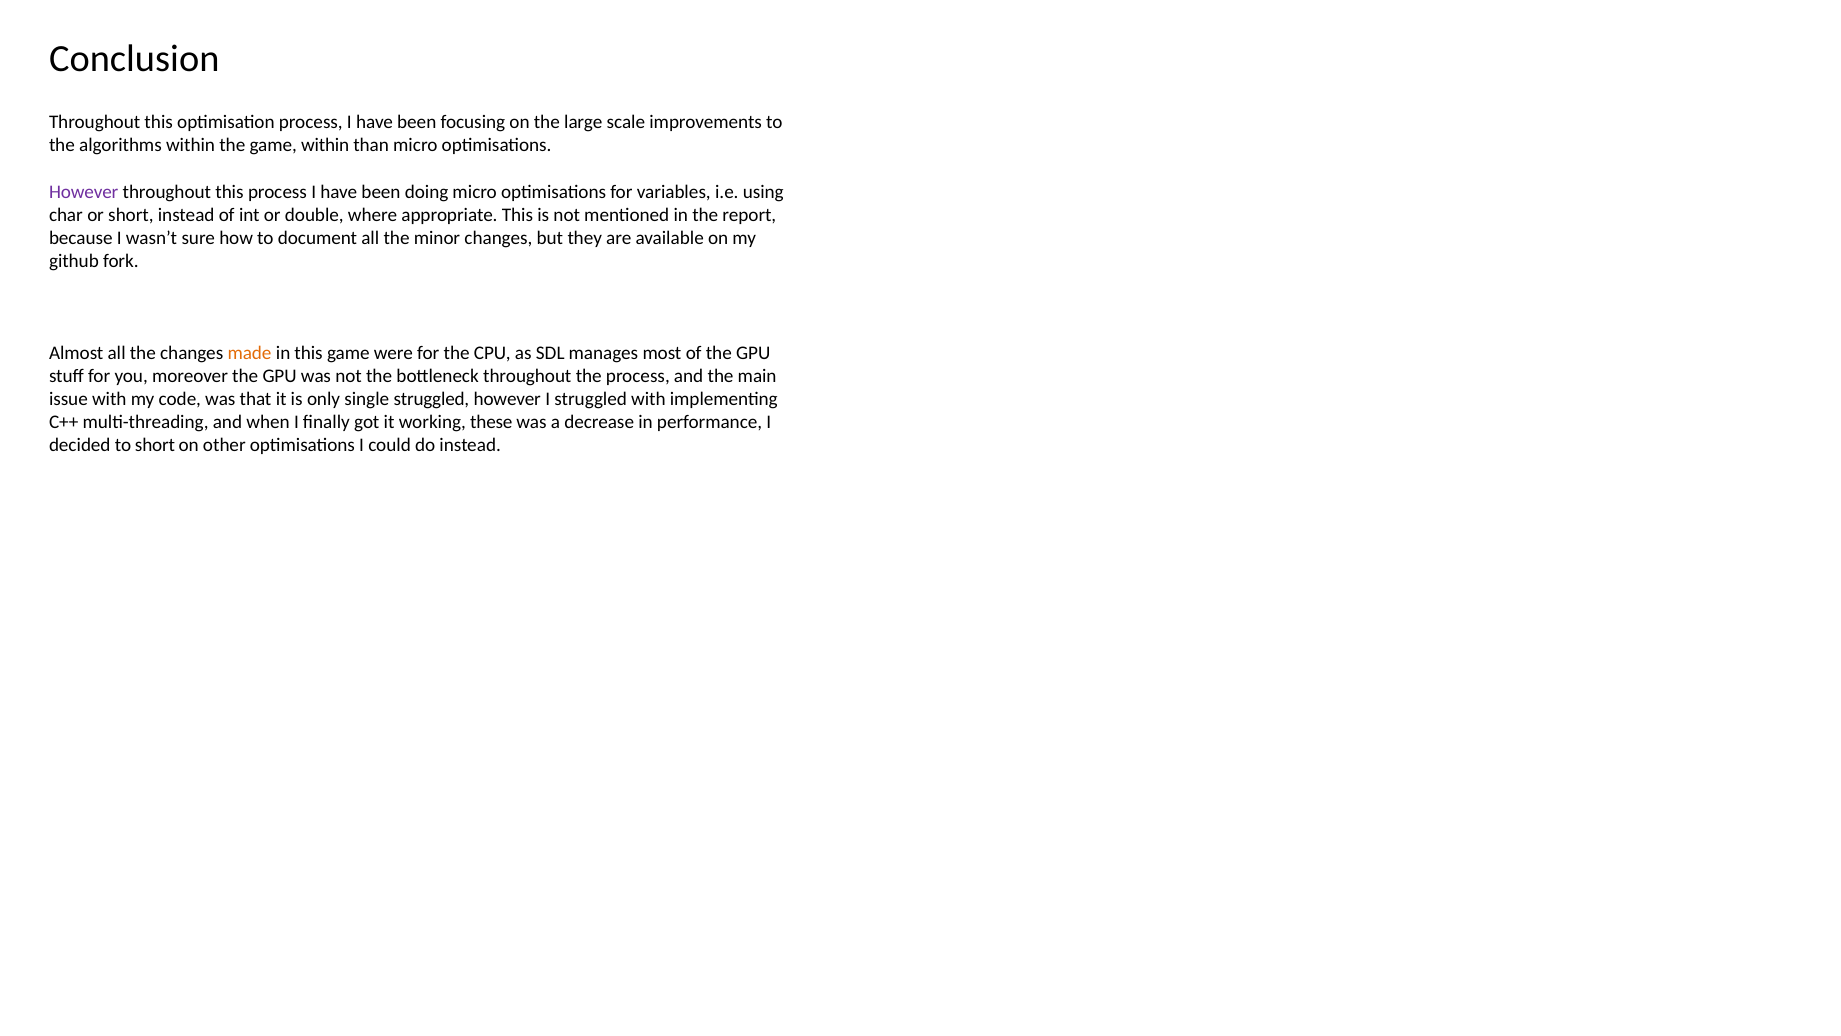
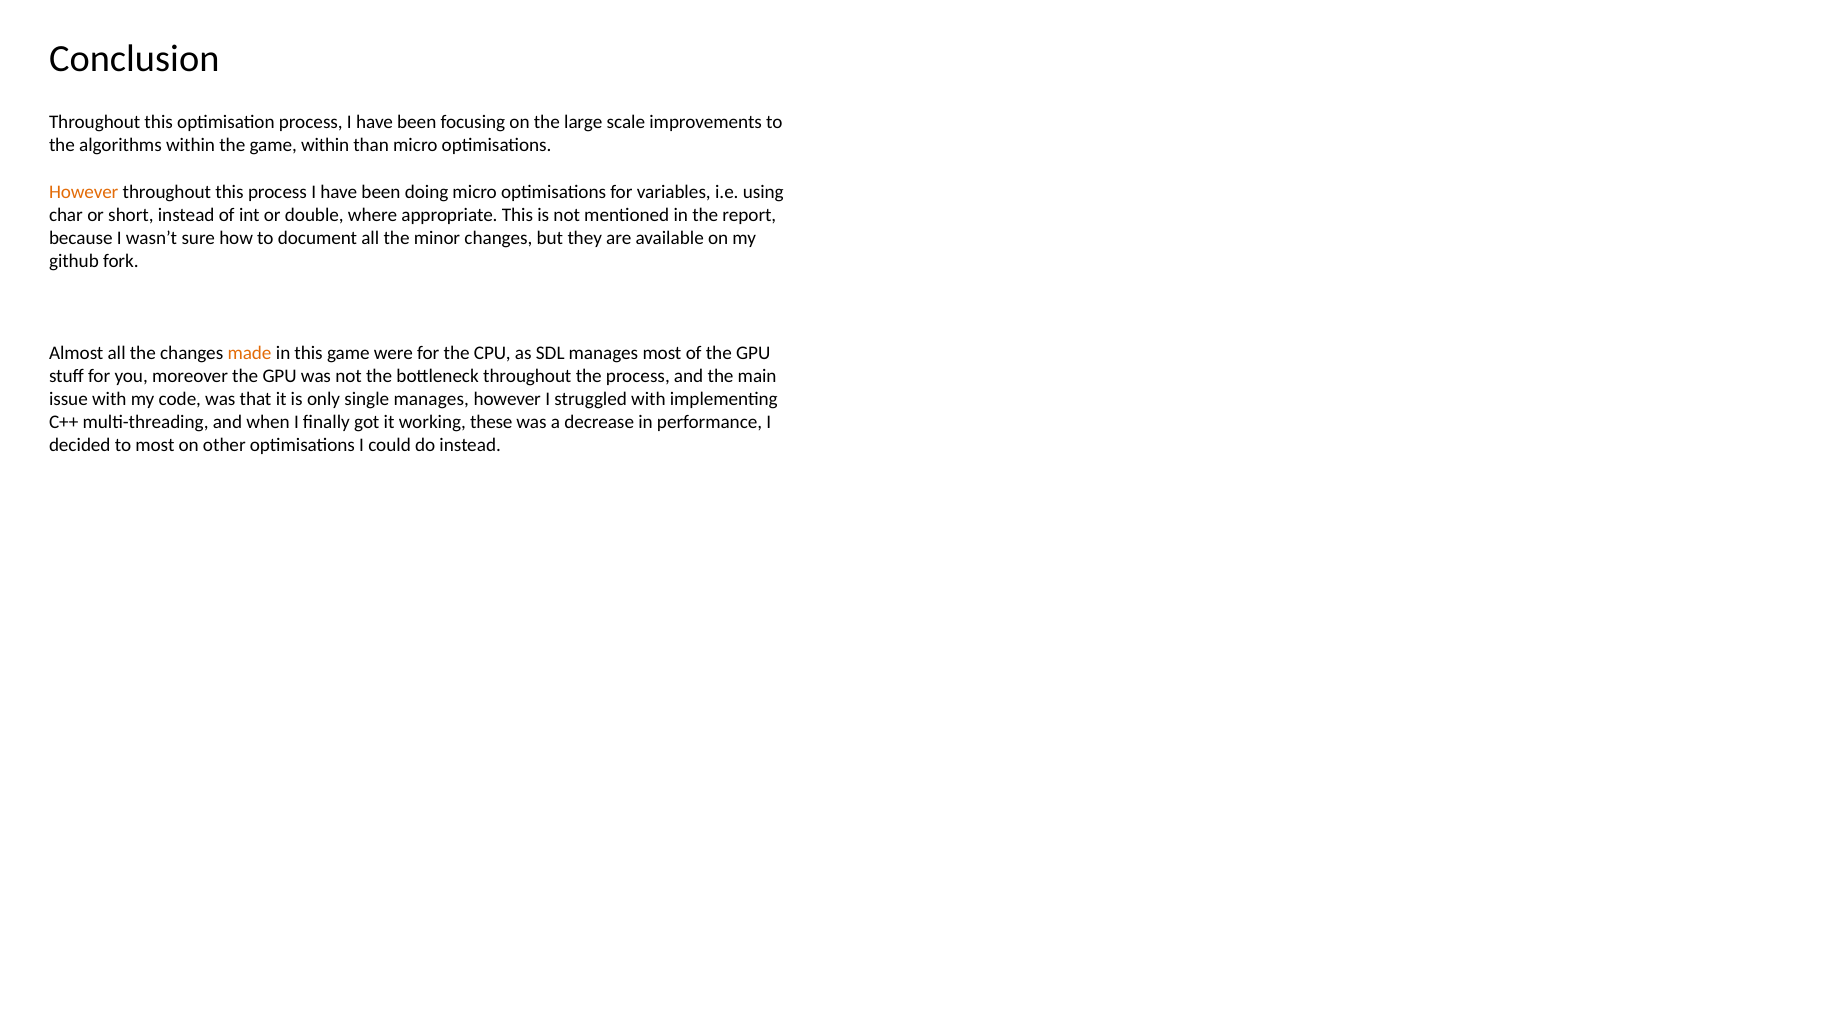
However at (84, 192) colour: purple -> orange
single struggled: struggled -> manages
to short: short -> most
